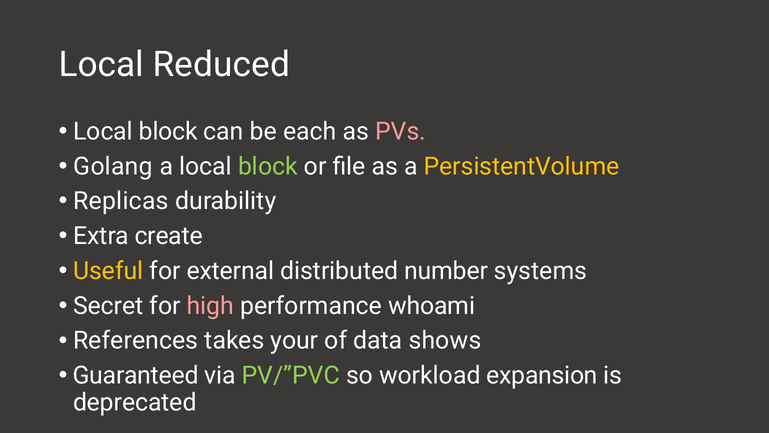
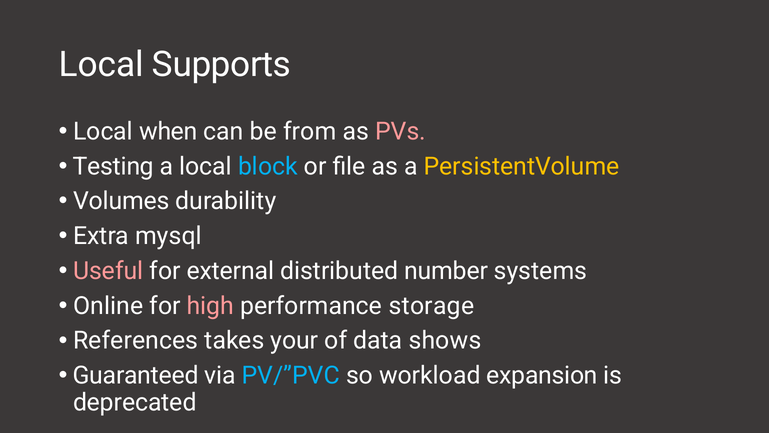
Reduced: Reduced -> Supports
block at (168, 131): block -> when
each: each -> from
Golang: Golang -> Testing
block at (268, 166) colour: light green -> light blue
Replicas: Replicas -> Volumes
create: create -> mysql
Useful colour: yellow -> pink
Secret: Secret -> Online
whoami: whoami -> storage
PV/”PVC colour: light green -> light blue
